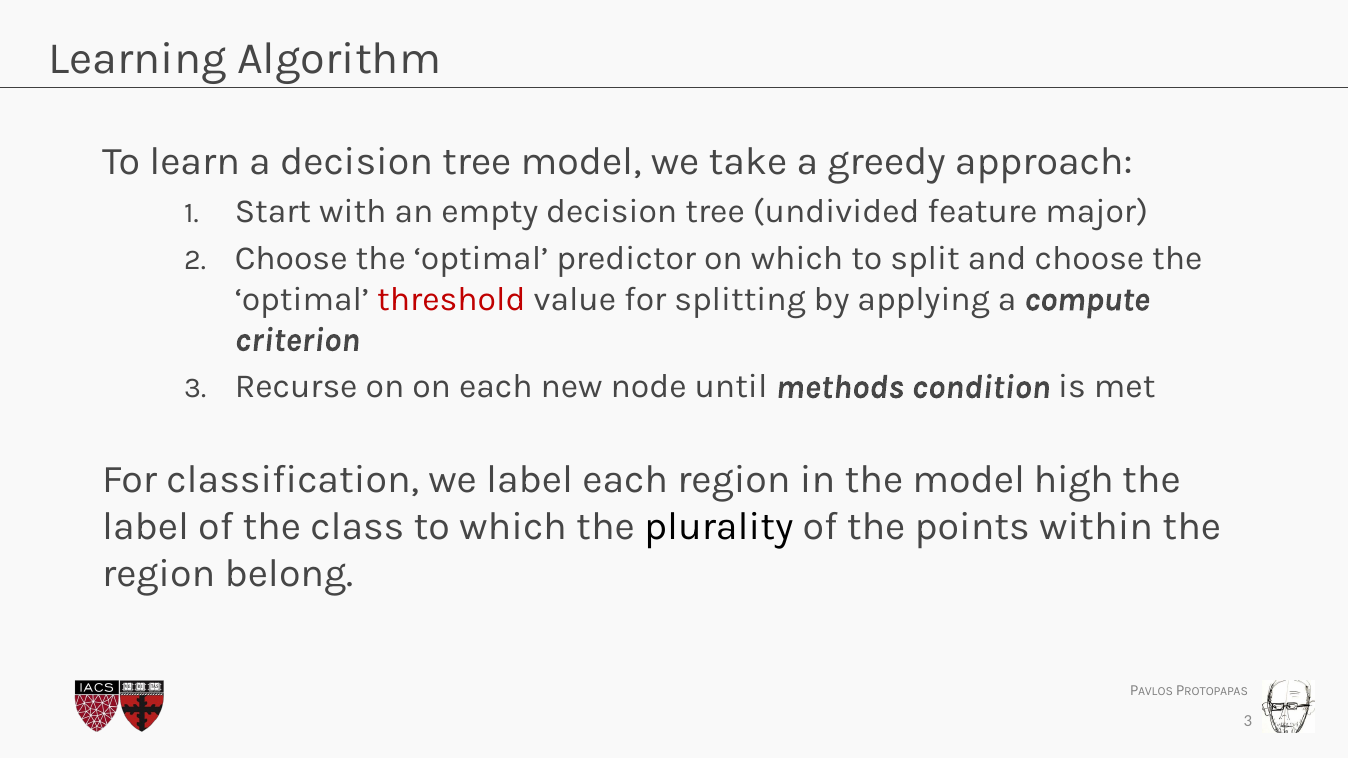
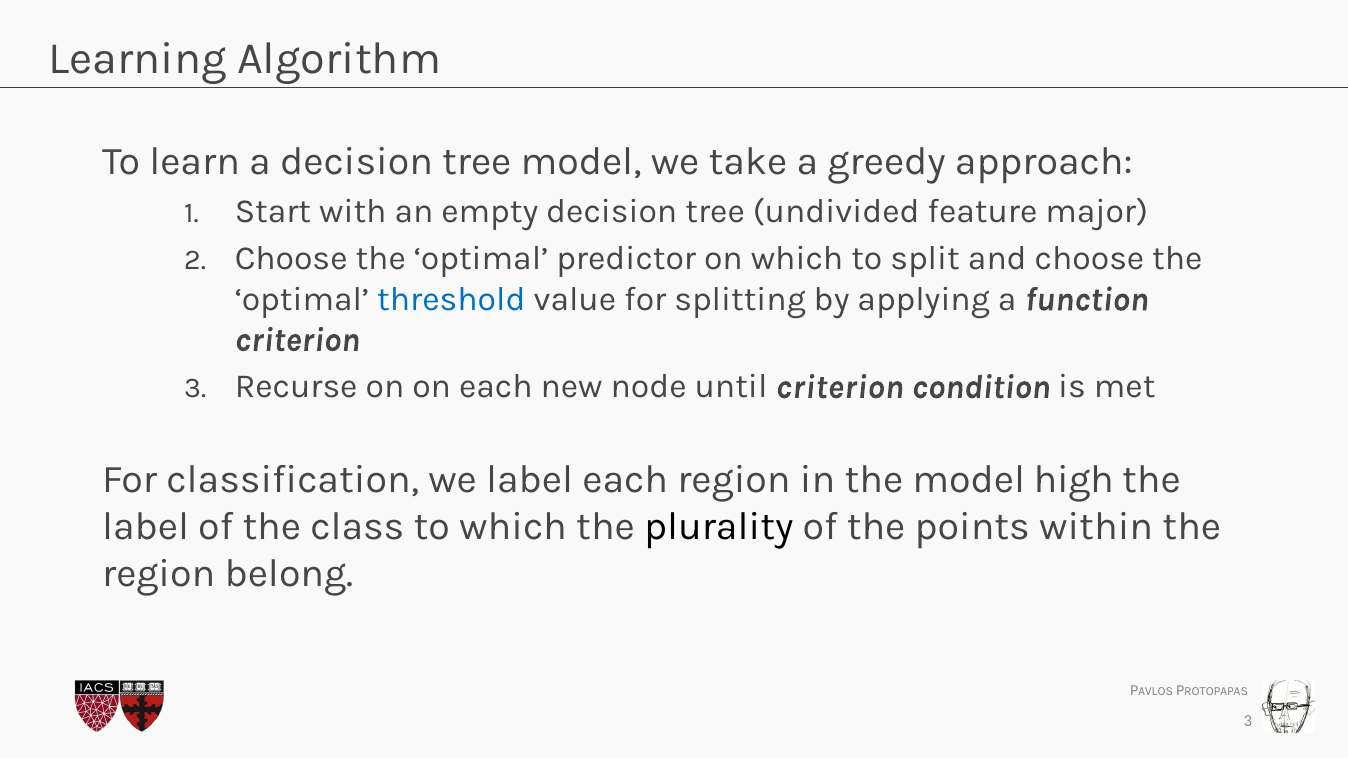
threshold colour: red -> blue
compute: compute -> function
until methods: methods -> criterion
